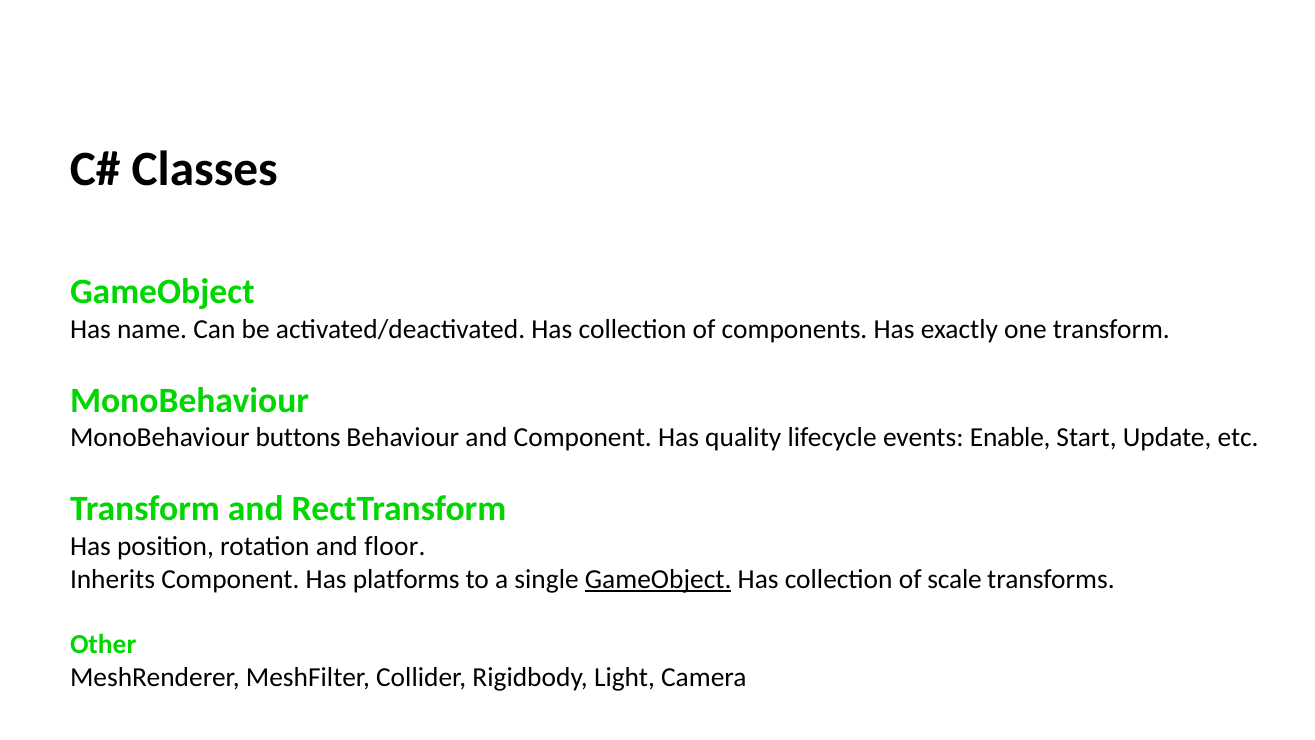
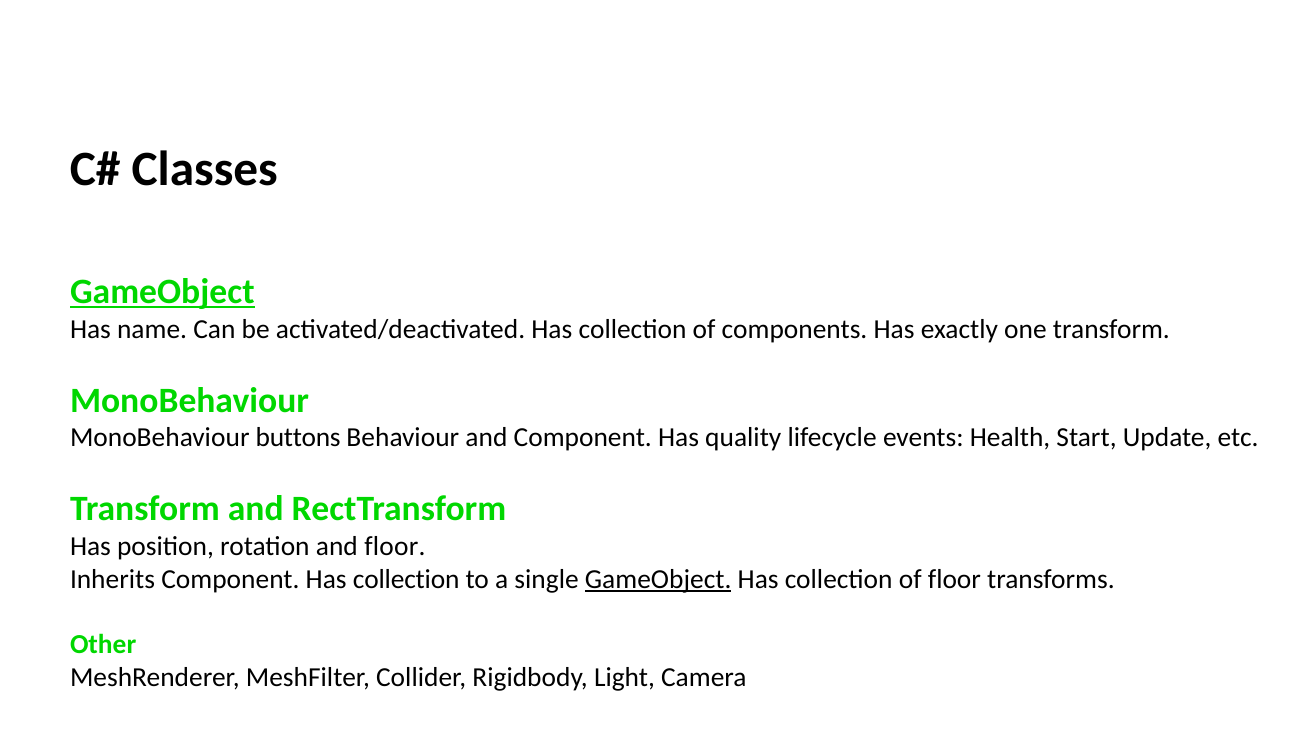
GameObject at (162, 292) underline: none -> present
Enable: Enable -> Health
Component Has platforms: platforms -> collection
of scale: scale -> floor
